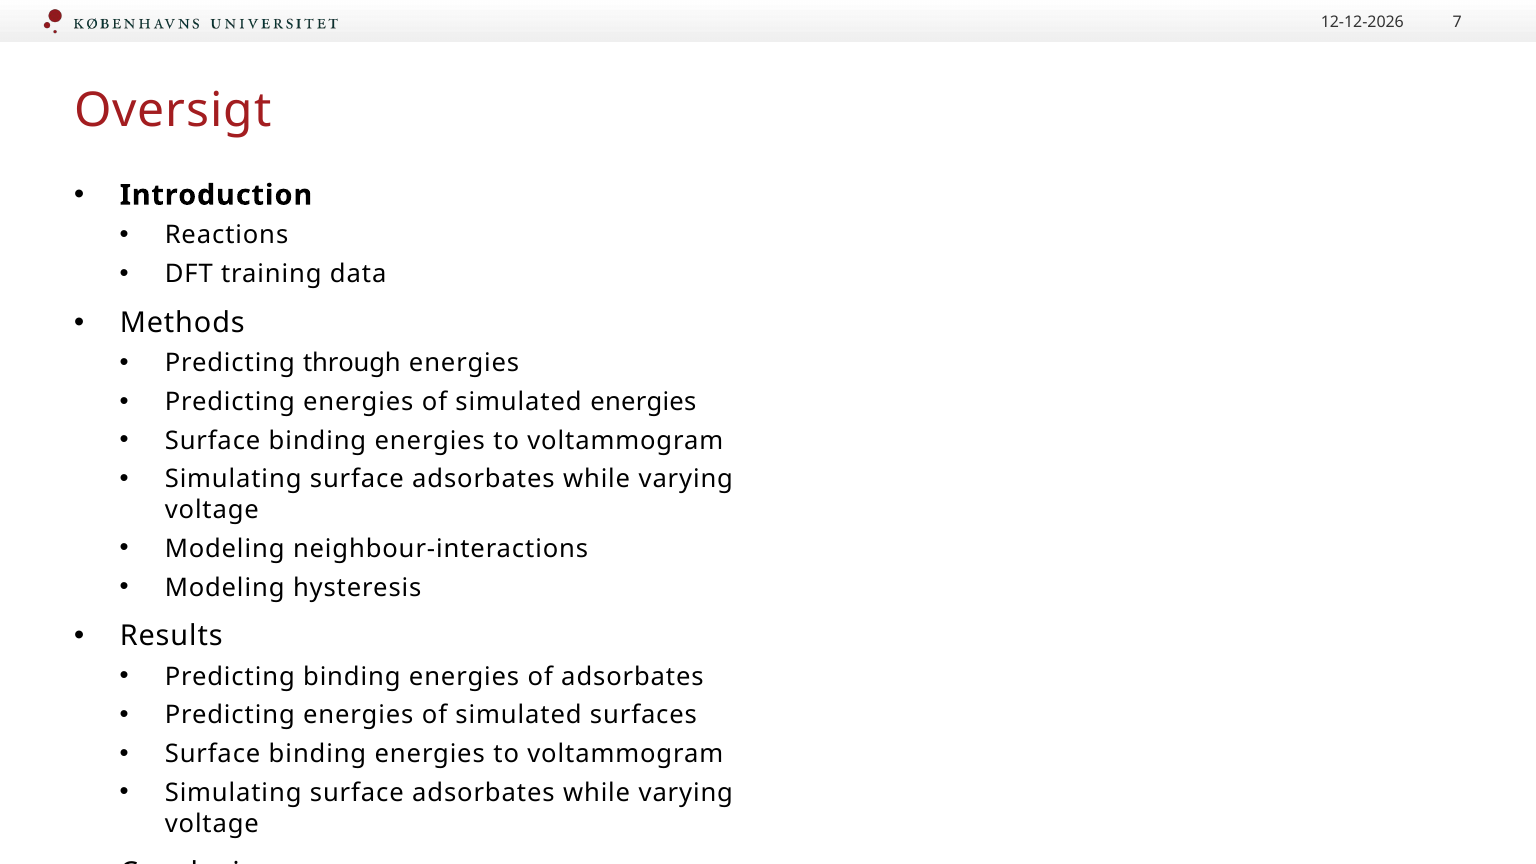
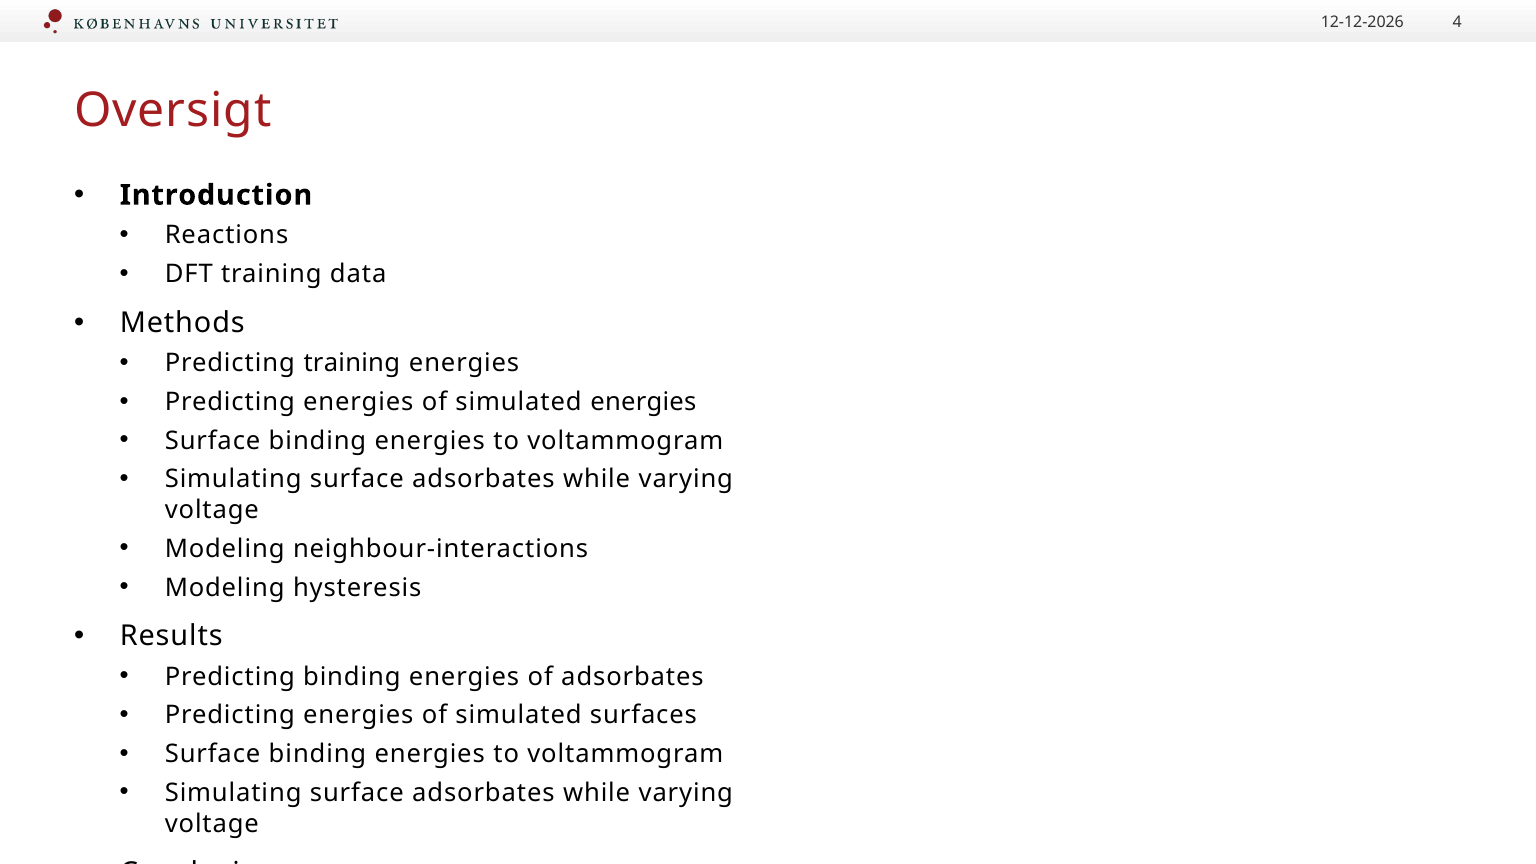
7: 7 -> 4
Predicting through: through -> training
